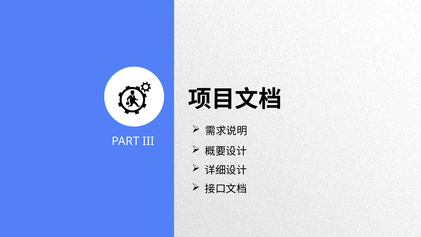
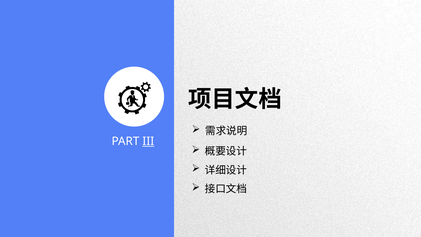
III underline: none -> present
